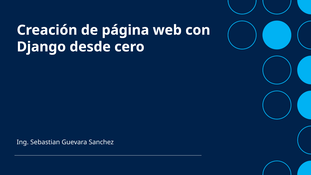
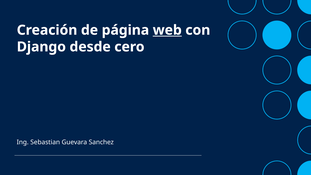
web underline: none -> present
